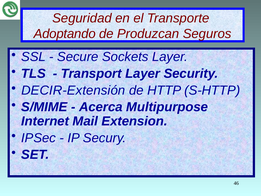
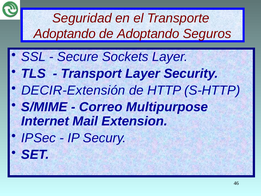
de Produzcan: Produzcan -> Adoptando
Acerca: Acerca -> Correo
